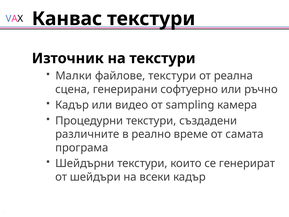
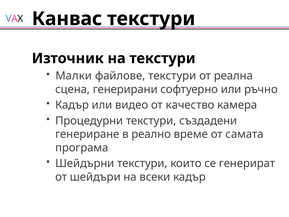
sampling: sampling -> качество
различните: различните -> генериране
